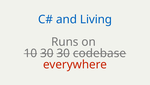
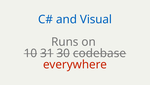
Living: Living -> Visual
10 30: 30 -> 31
